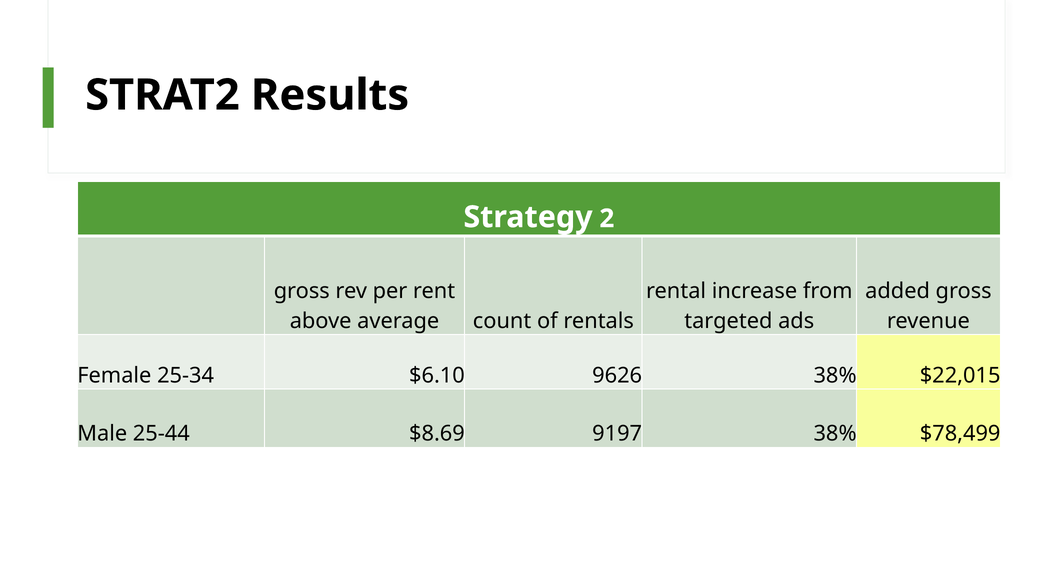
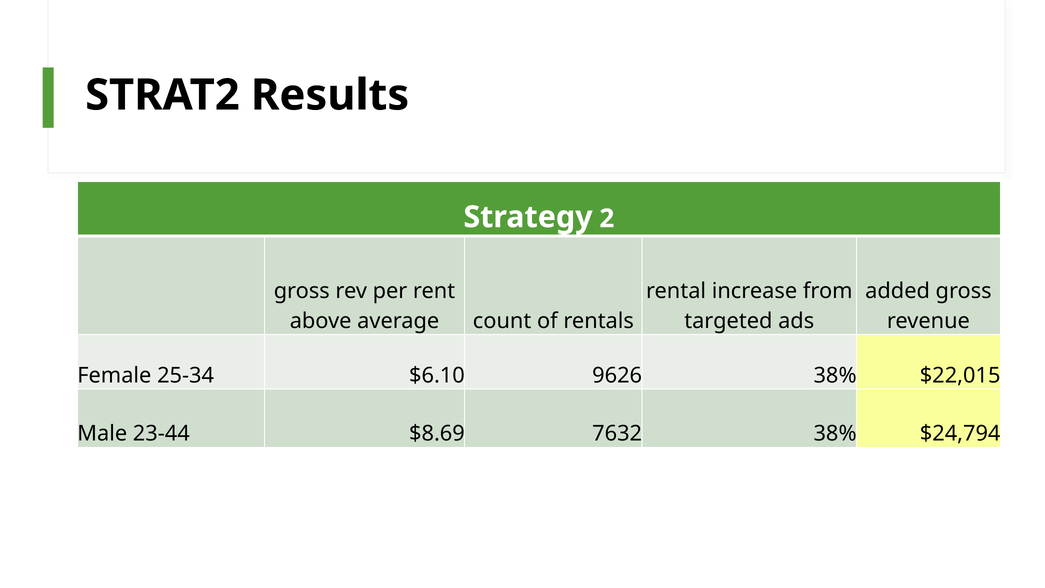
25-44: 25-44 -> 23-44
9197: 9197 -> 7632
$78,499: $78,499 -> $24,794
